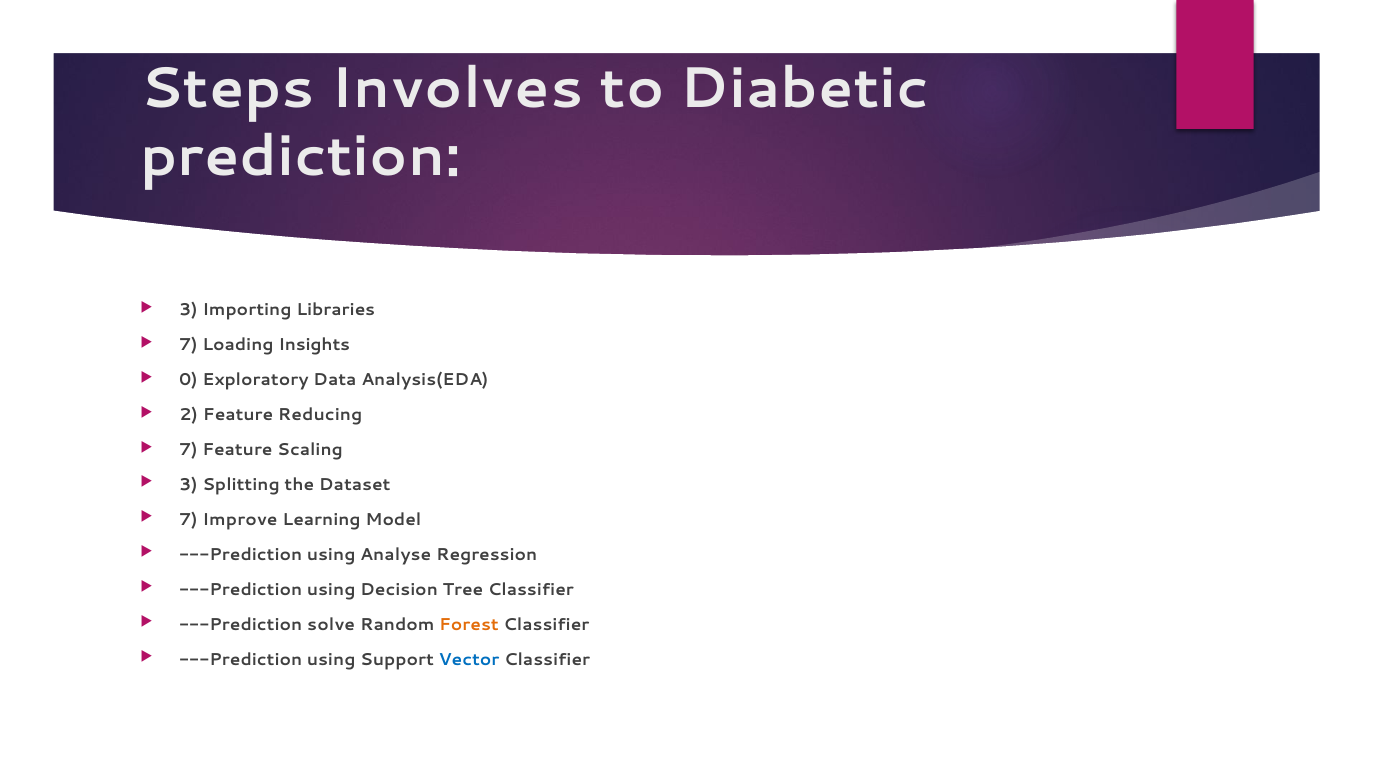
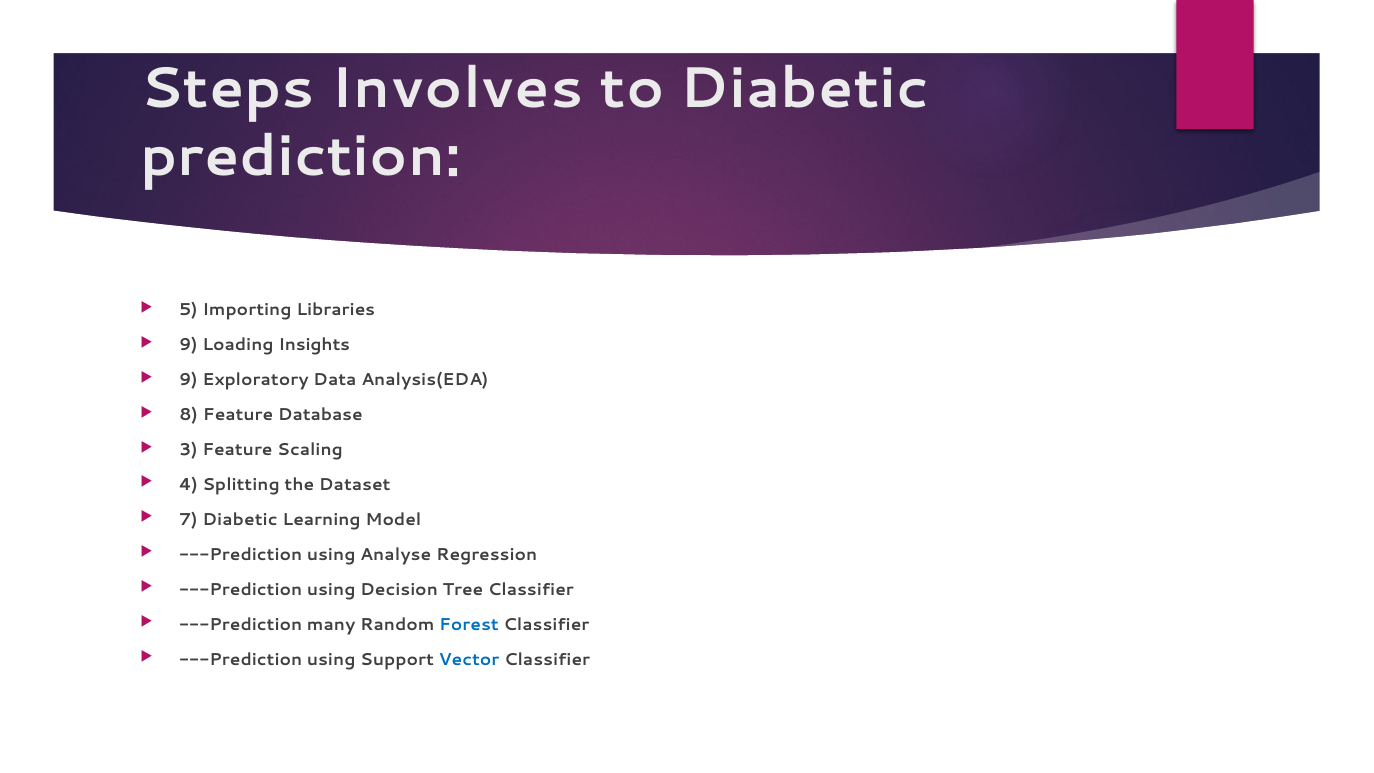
3 at (188, 310): 3 -> 5
7 at (188, 345): 7 -> 9
0 at (188, 380): 0 -> 9
2: 2 -> 8
Reducing: Reducing -> Database
7 at (188, 450): 7 -> 3
3 at (188, 485): 3 -> 4
7 Improve: Improve -> Diabetic
solve: solve -> many
Forest colour: orange -> blue
